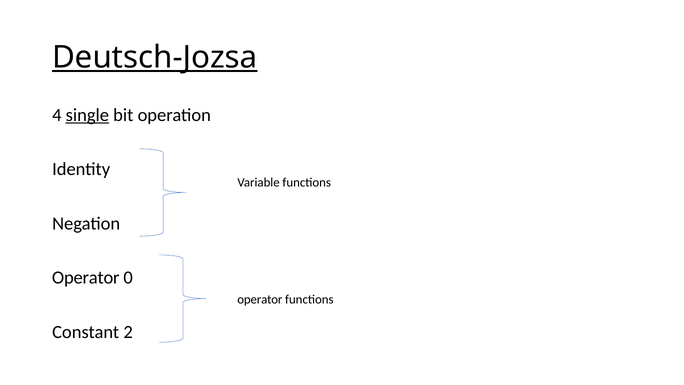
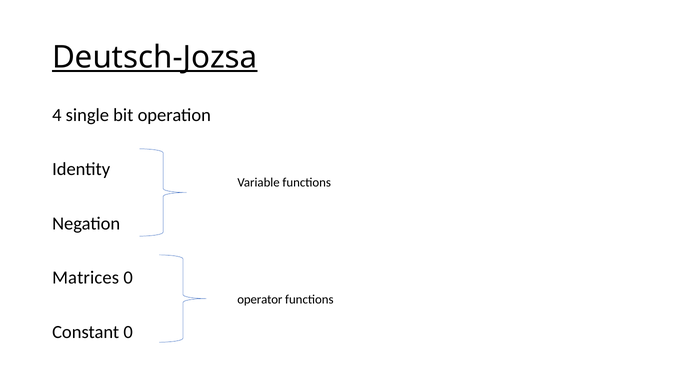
single underline: present -> none
Operator at (86, 278): Operator -> Matrices
Constant 2: 2 -> 0
